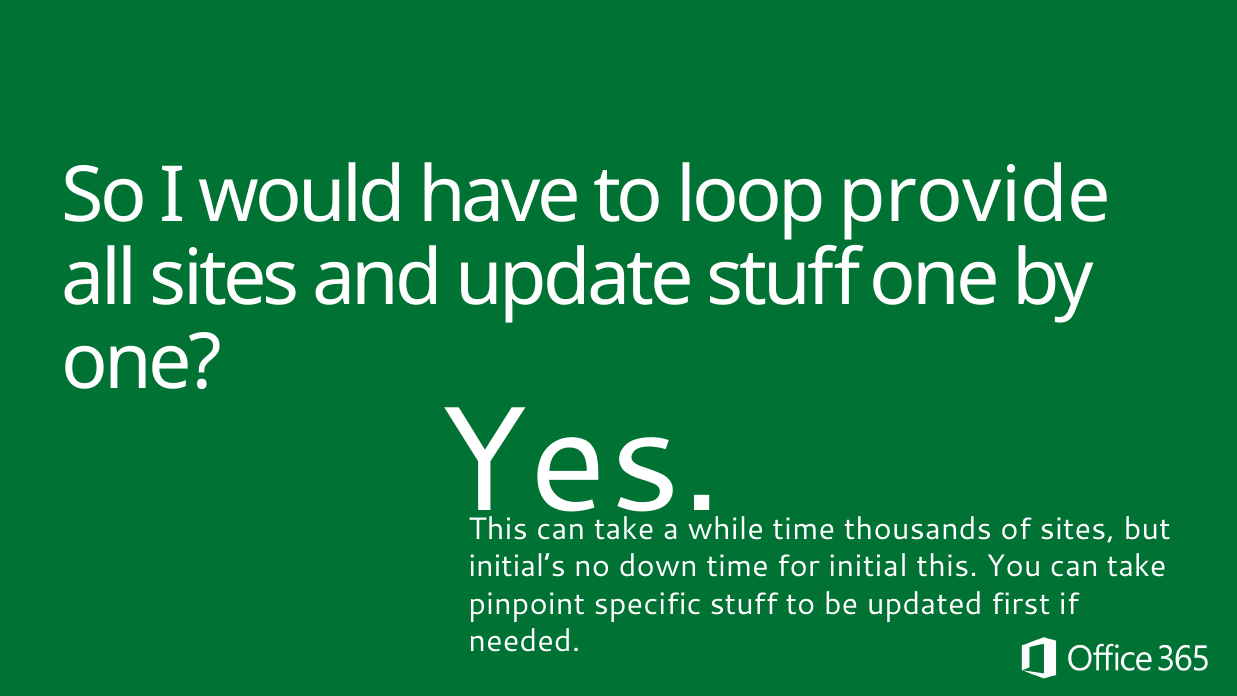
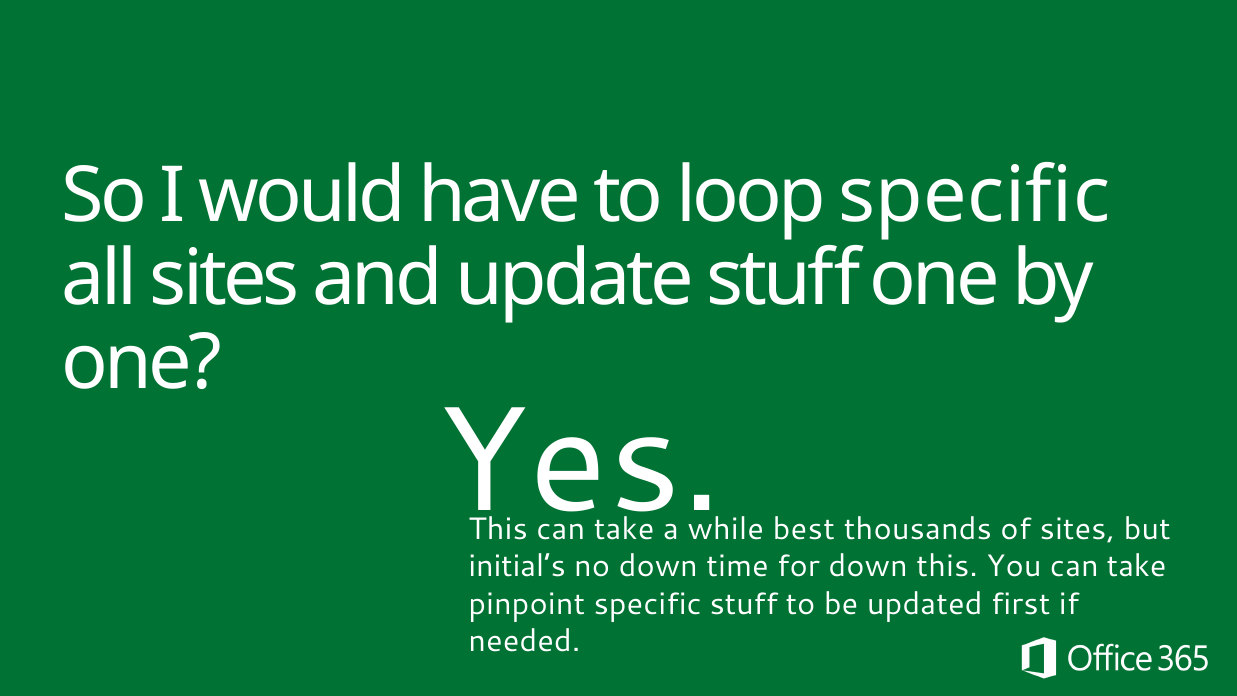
loop provide: provide -> specific
time at (804, 530): time -> best
for initial: initial -> down
